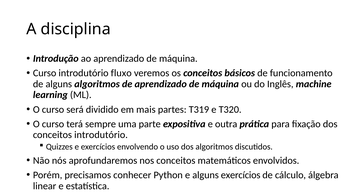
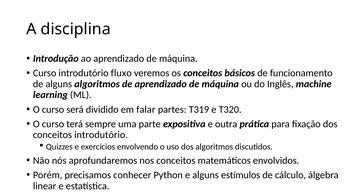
mais: mais -> falar
alguns exercícios: exercícios -> estímulos
